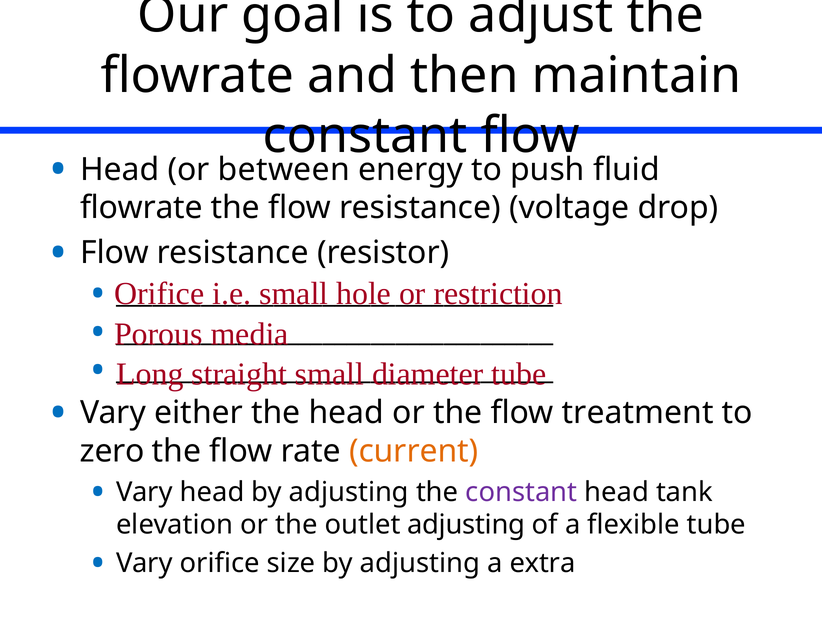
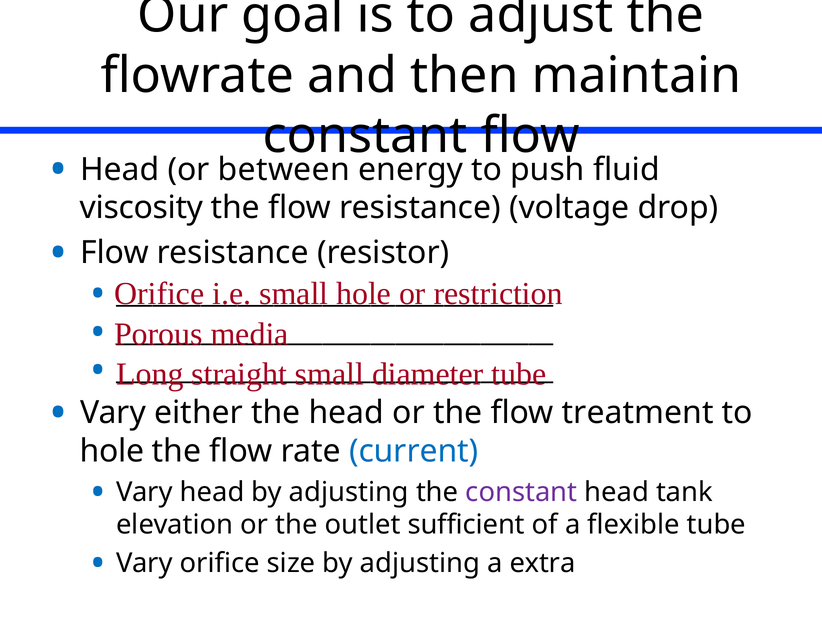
flowrate at (141, 208): flowrate -> viscosity
zero at (112, 451): zero -> hole
current colour: orange -> blue
outlet adjusting: adjusting -> sufficient
